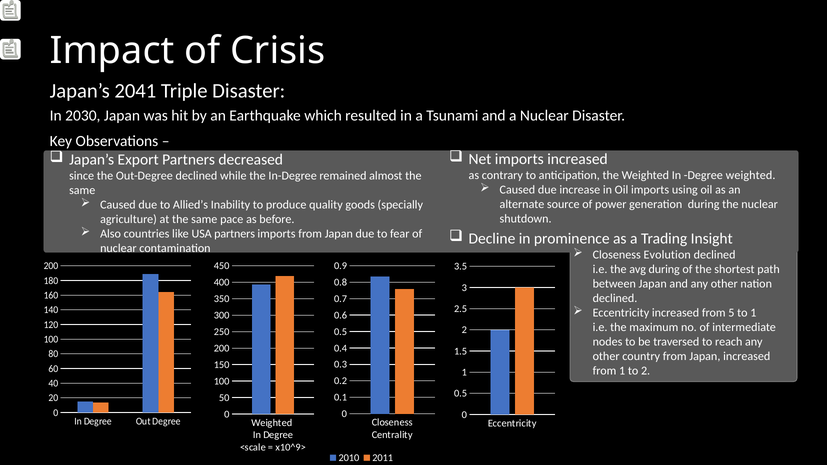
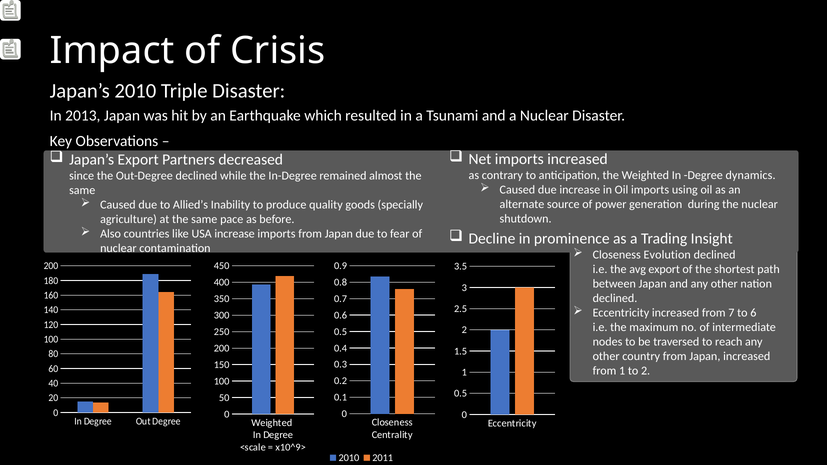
Japan’s 2041: 2041 -> 2010
2030: 2030 -> 2013
Degree weighted: weighted -> dynamics
USA partners: partners -> increase
avg during: during -> export
5: 5 -> 7
to 1: 1 -> 6
